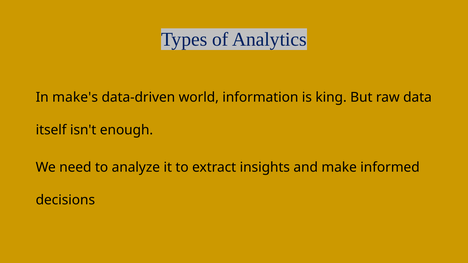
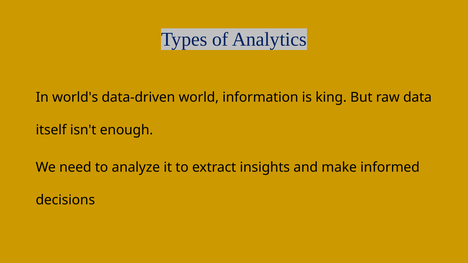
make's: make's -> world's
